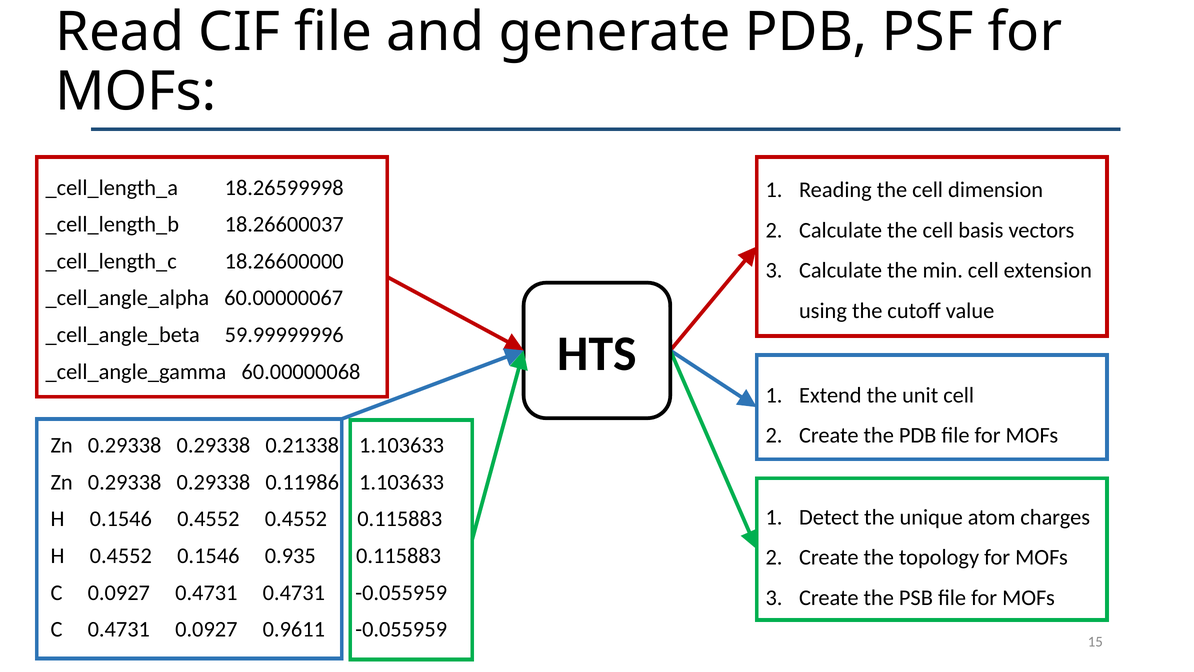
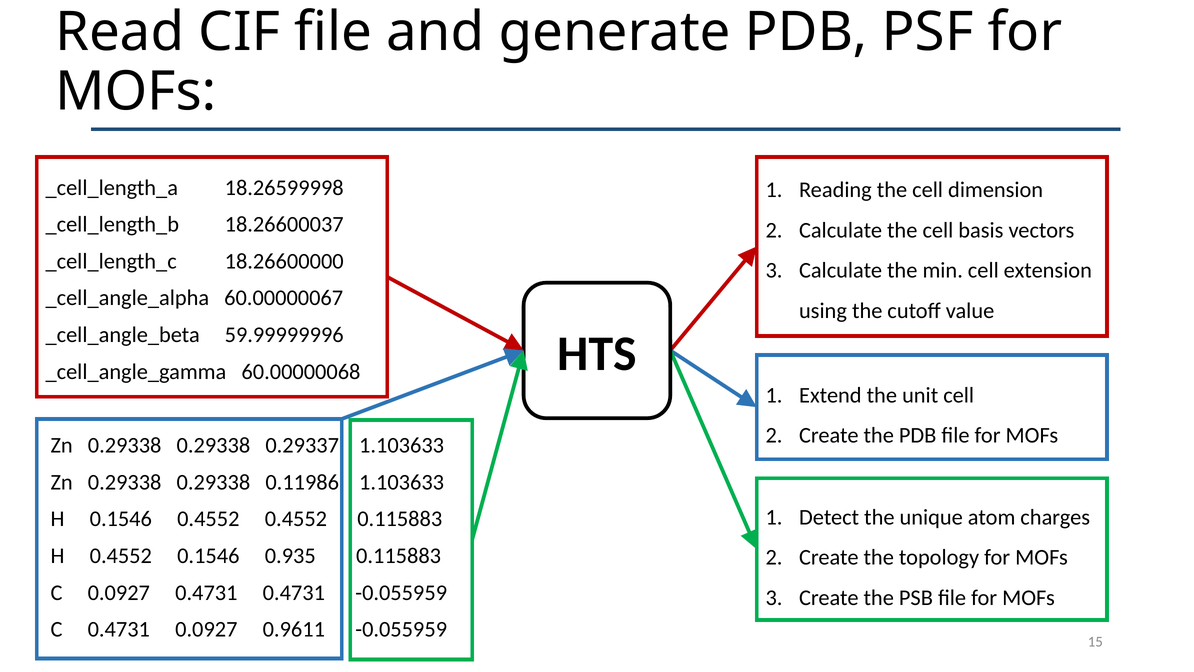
0.21338: 0.21338 -> 0.29337
